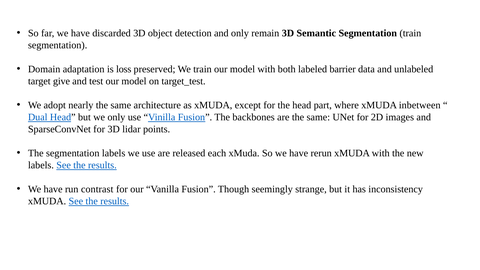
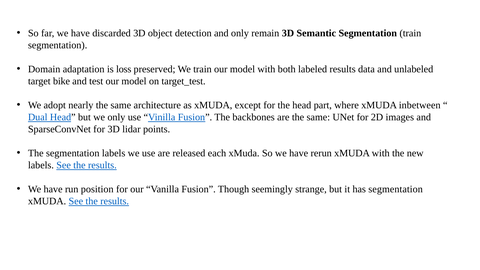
labeled barrier: barrier -> results
give: give -> bike
contrast: contrast -> position
has inconsistency: inconsistency -> segmentation
